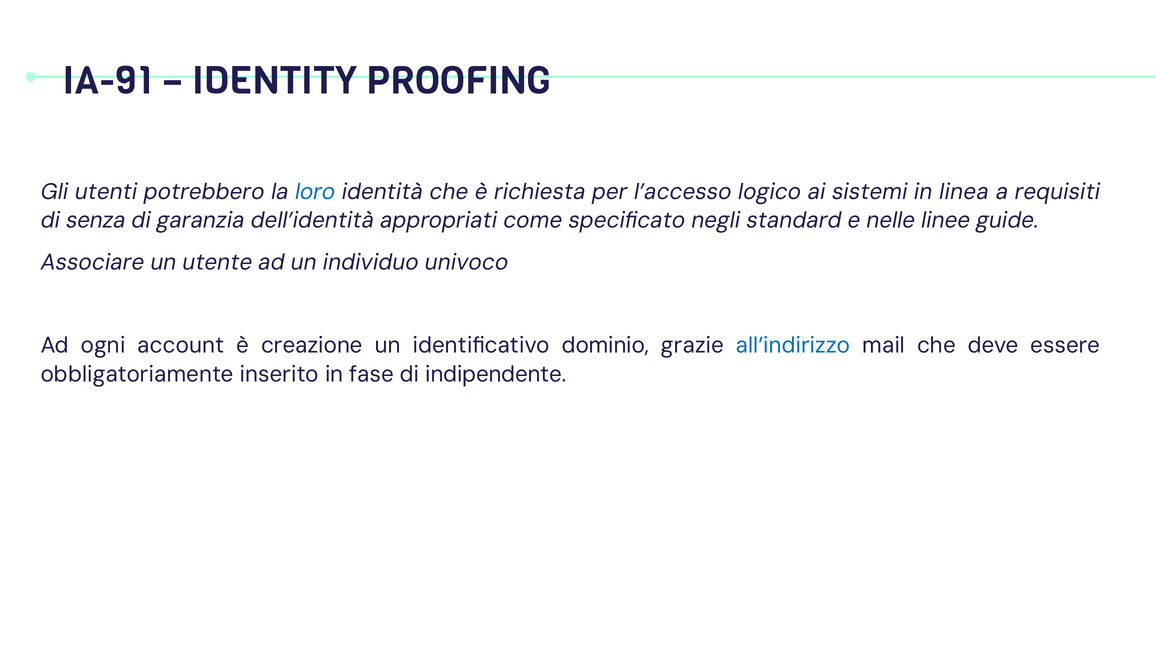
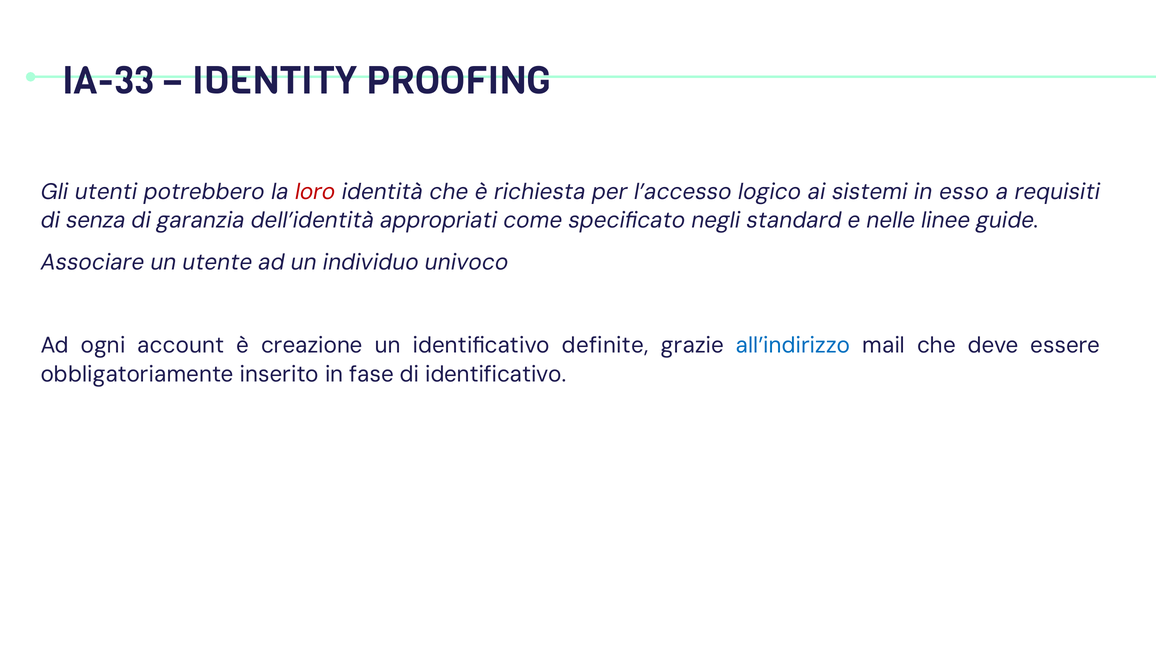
IA-91: IA-91 -> IA-33
loro colour: blue -> red
linea: linea -> esso
dominio: dominio -> definite
di indipendente: indipendente -> identificativo
